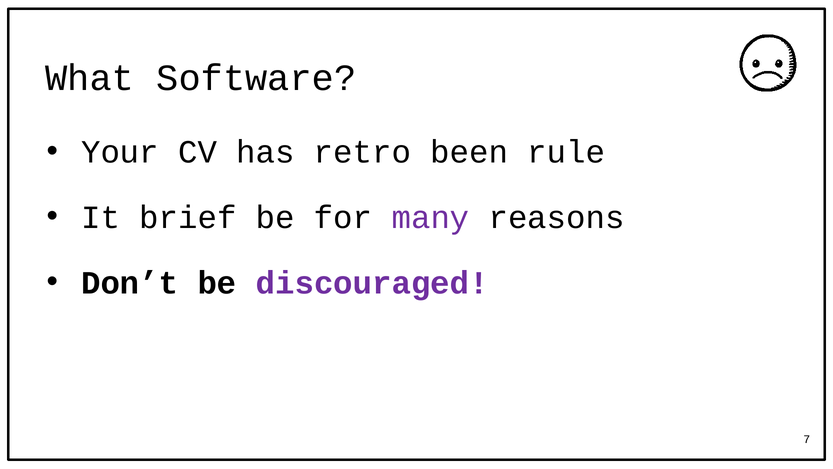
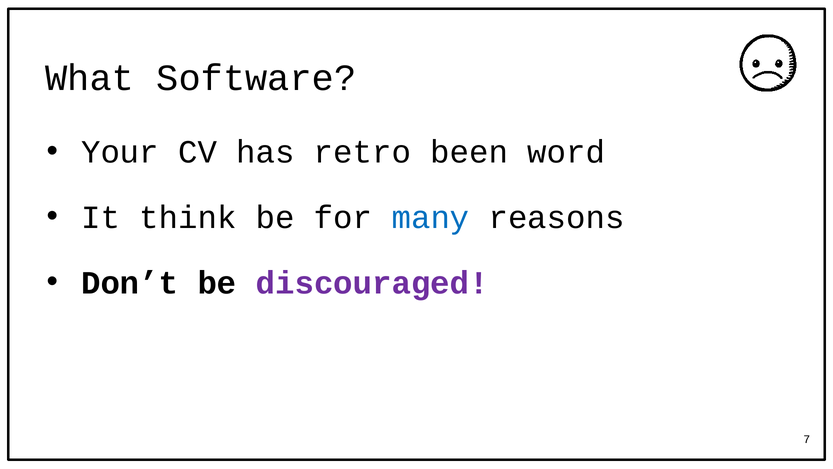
rule: rule -> word
brief: brief -> think
many colour: purple -> blue
